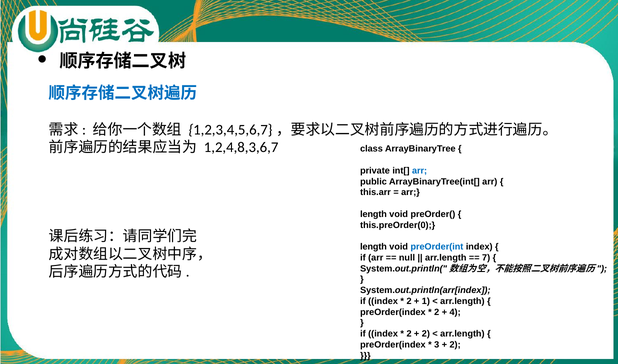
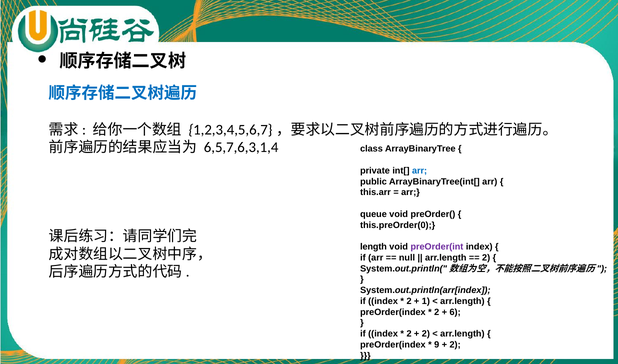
1,2,4,8,3,6,7: 1,2,4,8,3,6,7 -> 6,5,7,6,3,1,4
length at (374, 214): length -> queue
preOrder(int colour: blue -> purple
7 at (486, 258): 7 -> 2
4: 4 -> 6
3: 3 -> 9
